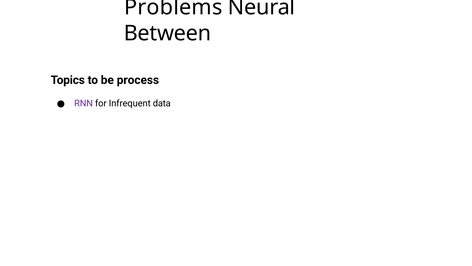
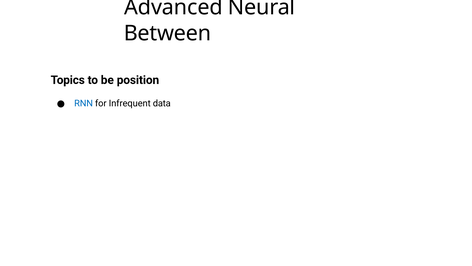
Problems: Problems -> Advanced
process: process -> position
RNN colour: purple -> blue
